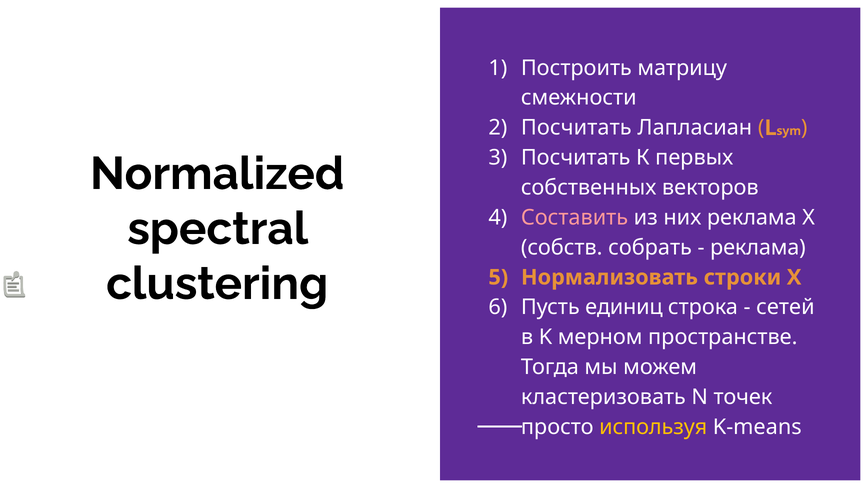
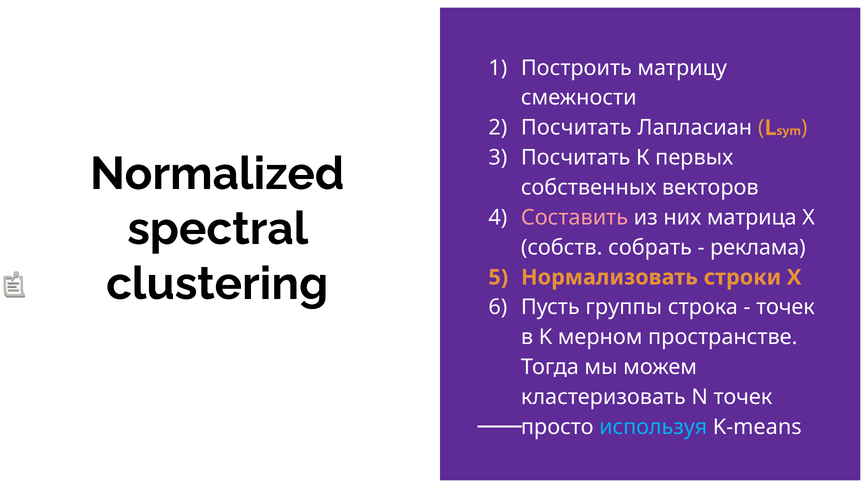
них реклама: реклама -> матрица
единиц: единиц -> группы
сетей at (785, 307): сетей -> точек
используя colour: yellow -> light blue
